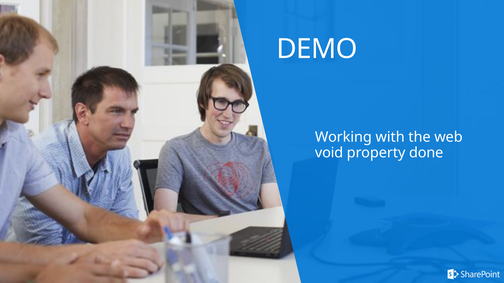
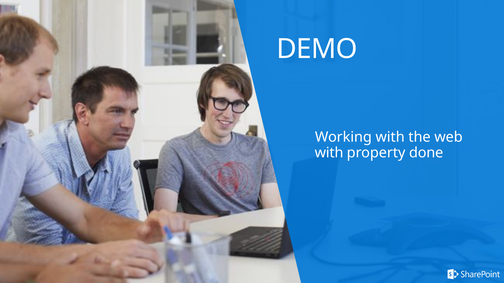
void at (329, 153): void -> with
